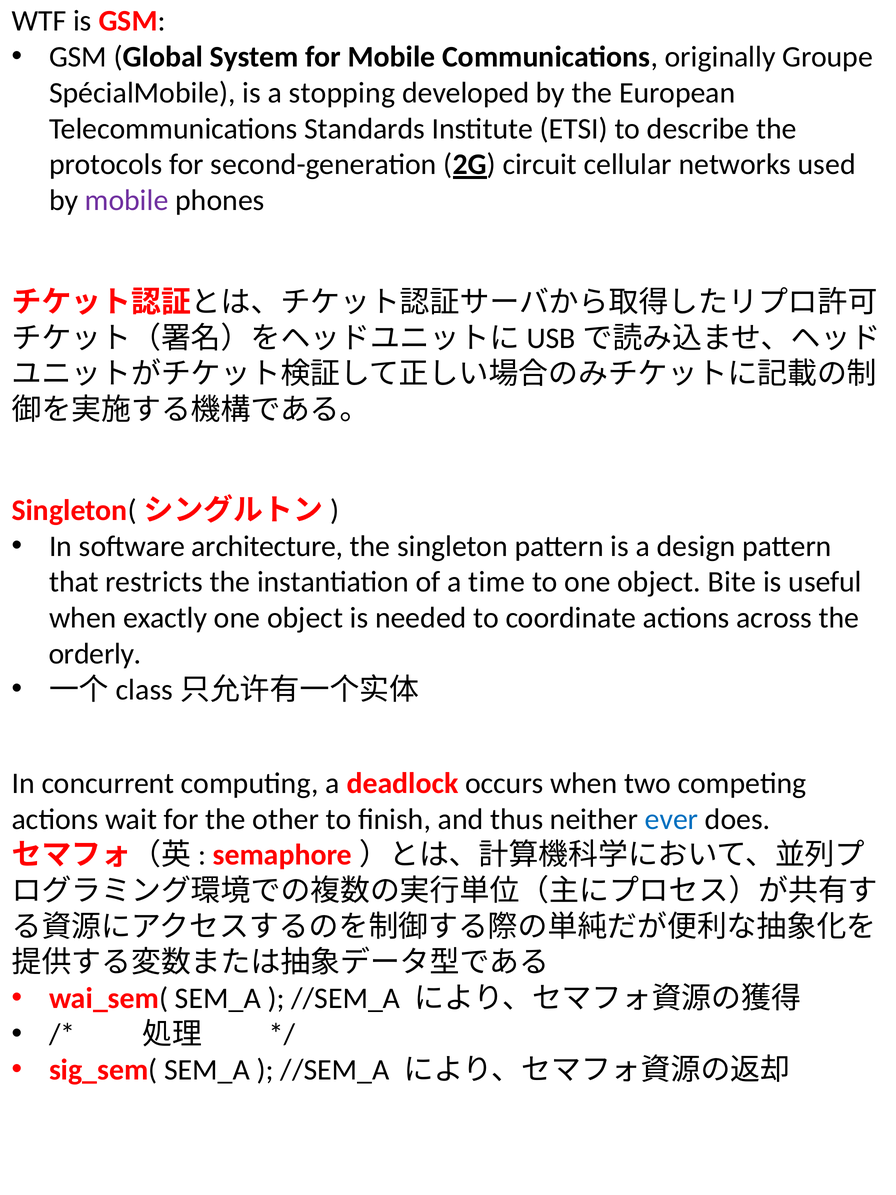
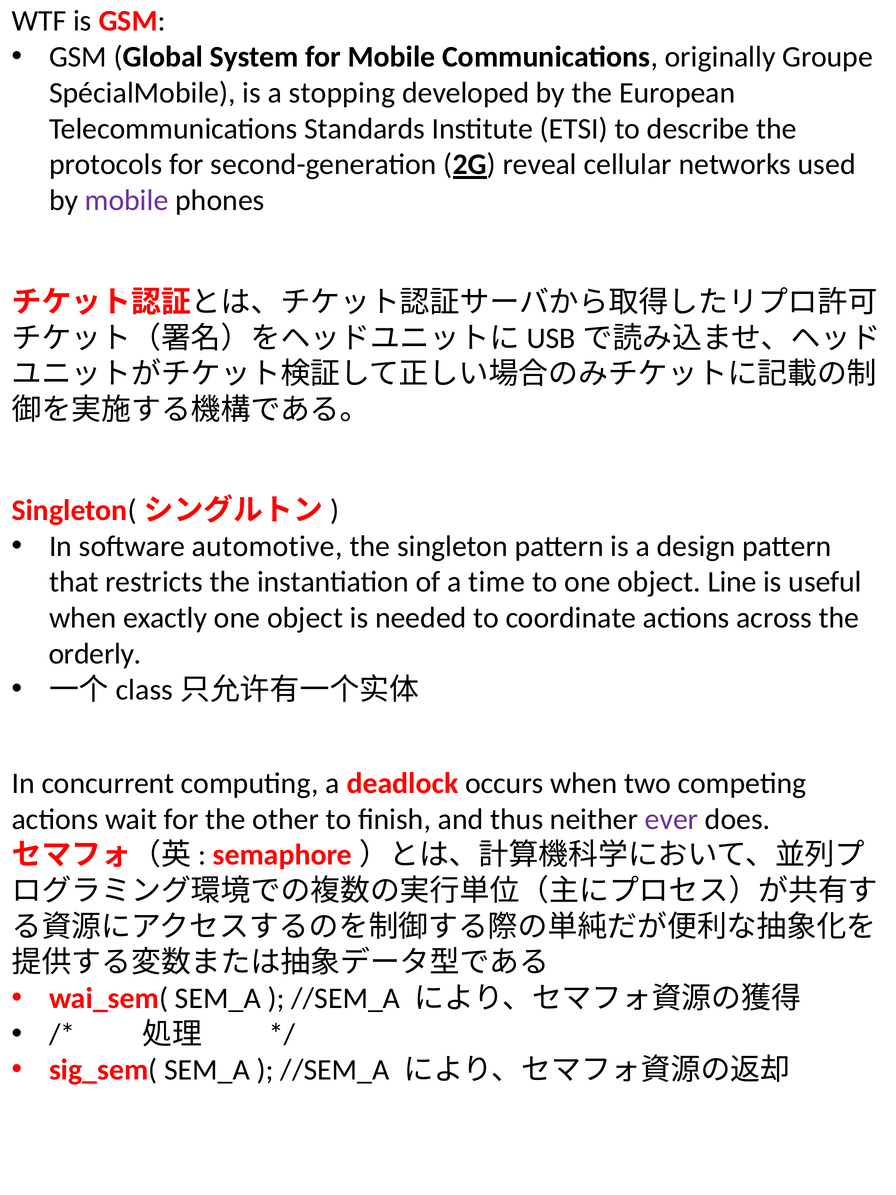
circuit: circuit -> reveal
architecture: architecture -> automotive
Bite: Bite -> Line
ever colour: blue -> purple
